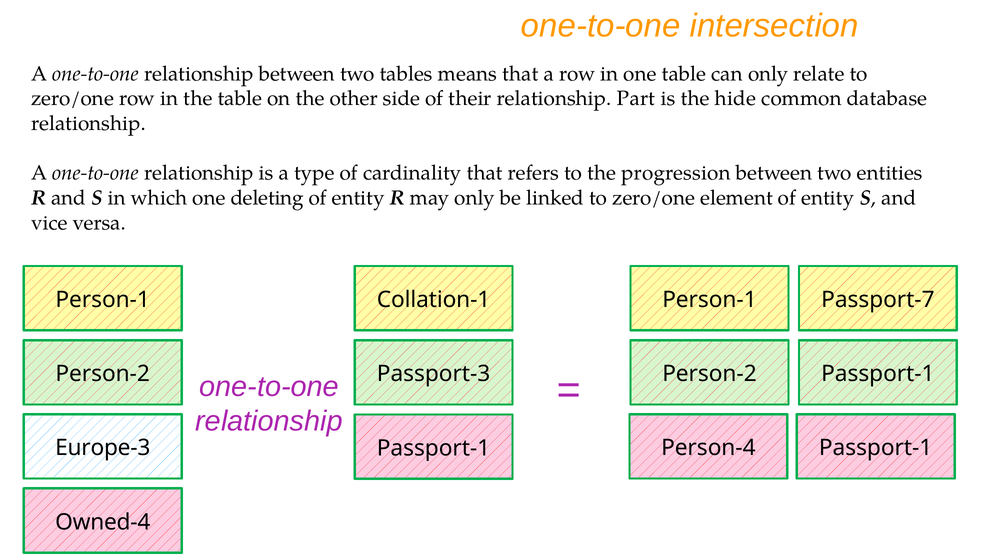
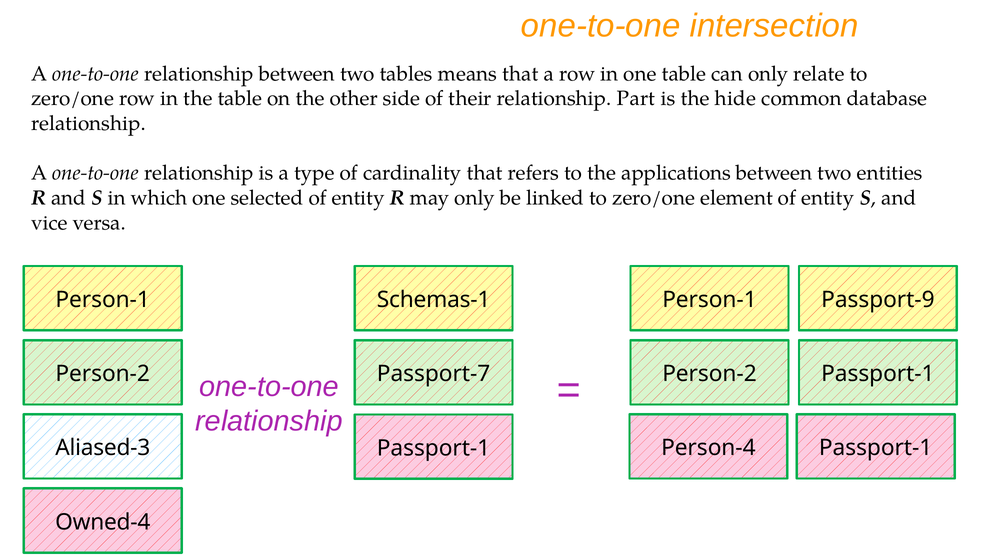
progression: progression -> applications
deleting: deleting -> selected
Collation-1: Collation-1 -> Schemas-1
Passport-7: Passport-7 -> Passport-9
Passport-3: Passport-3 -> Passport-7
Europe-3: Europe-3 -> Aliased-3
